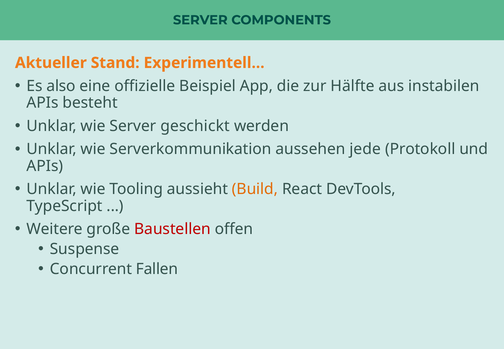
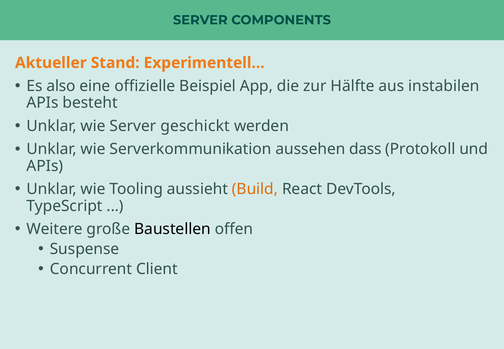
jede: jede -> dass
Baustellen colour: red -> black
Fallen: Fallen -> Client
